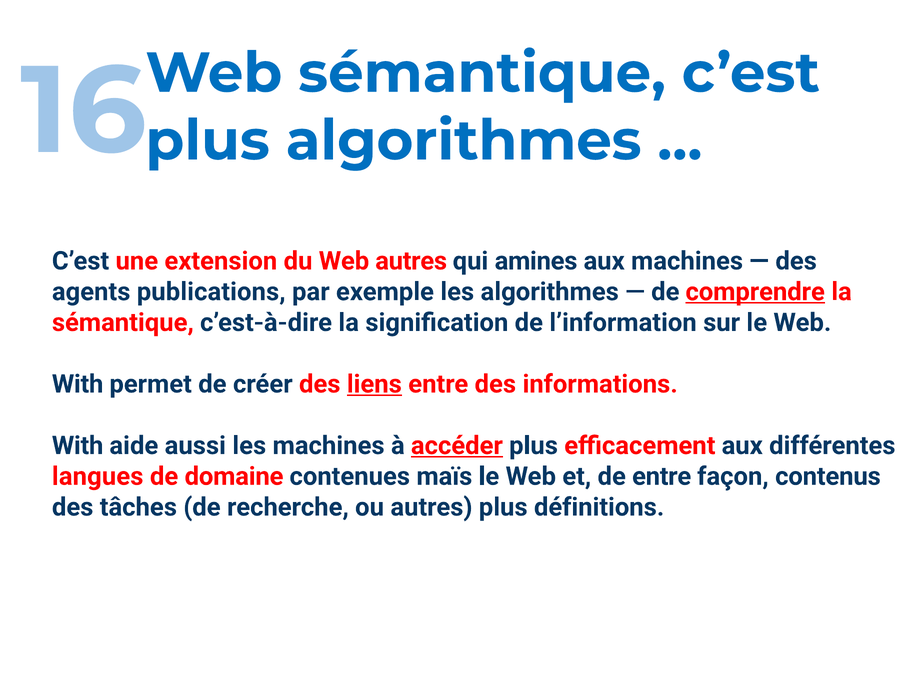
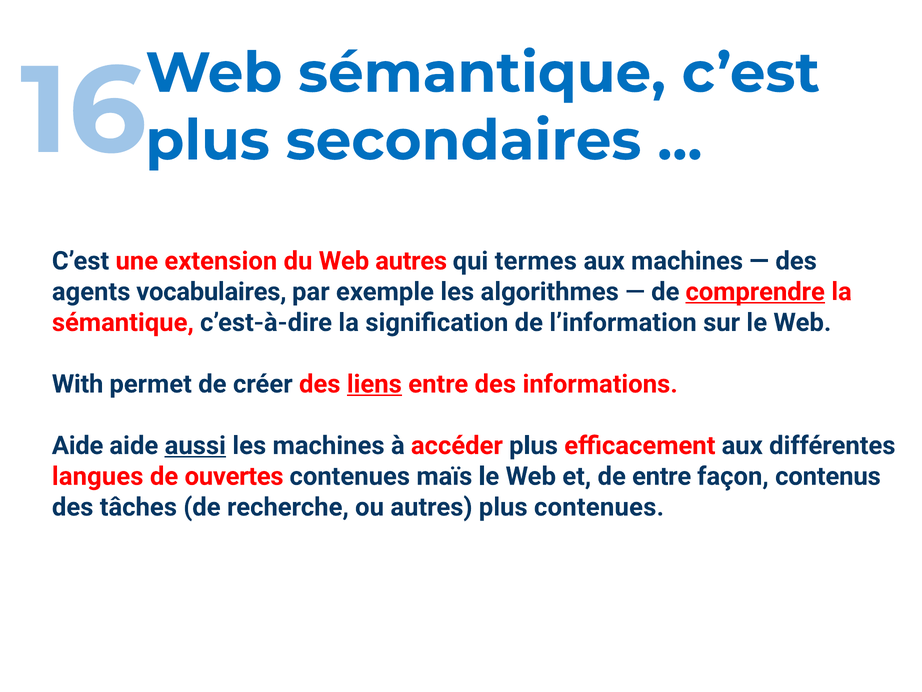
plus algorithmes: algorithmes -> secondaires
amines: amines -> termes
publications: publications -> vocabulaires
With at (78, 445): With -> Aide
aussi underline: none -> present
accéder underline: present -> none
domaine: domaine -> ouvertes
plus définitions: définitions -> contenues
